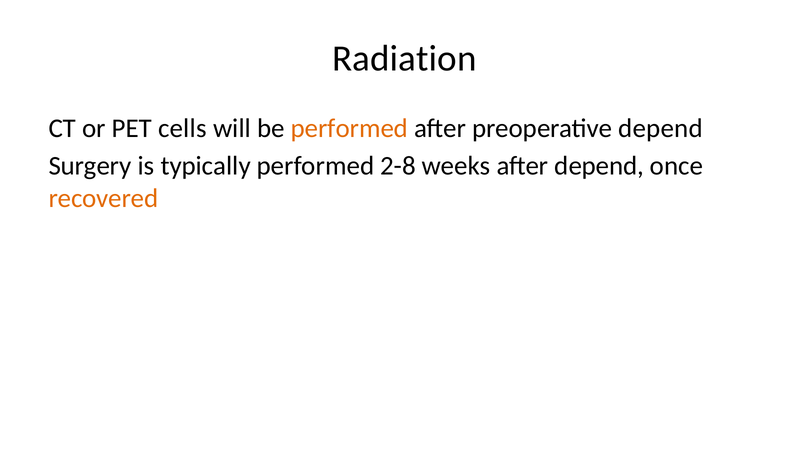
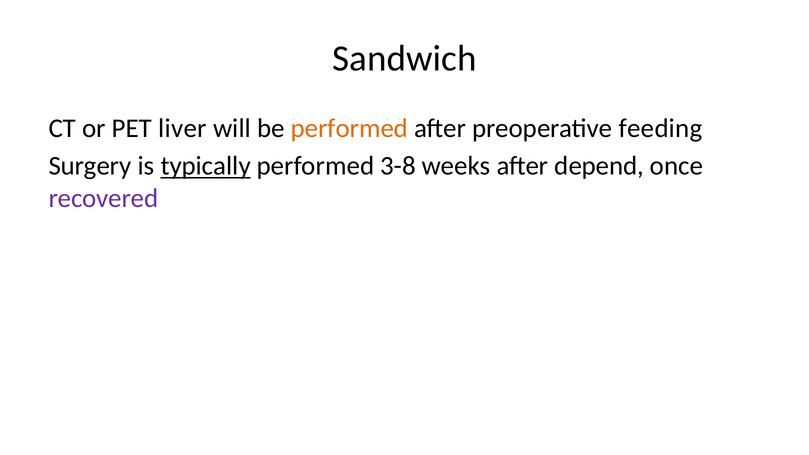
Radiation: Radiation -> Sandwich
cells: cells -> liver
preoperative depend: depend -> feeding
typically underline: none -> present
2-8: 2-8 -> 3-8
recovered colour: orange -> purple
